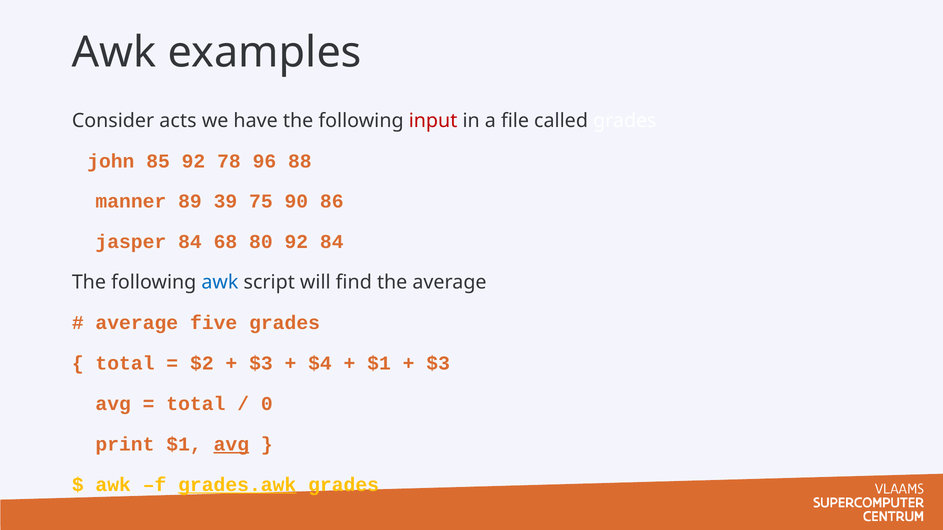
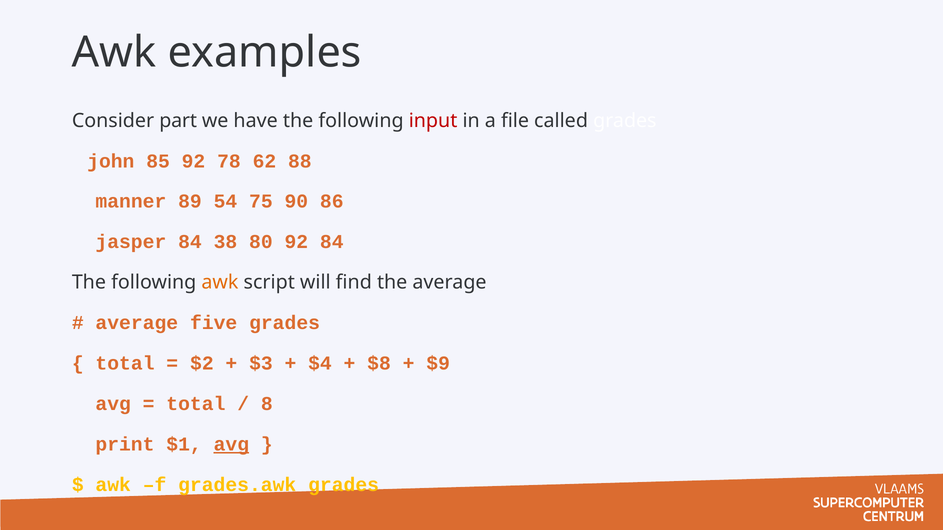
acts: acts -> part
96: 96 -> 62
39: 39 -> 54
68: 68 -> 38
awk at (220, 283) colour: blue -> orange
$1 at (379, 364): $1 -> $8
$3 at (438, 364): $3 -> $9
0: 0 -> 8
grades.awk underline: present -> none
